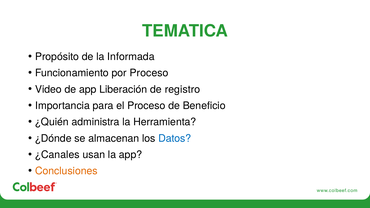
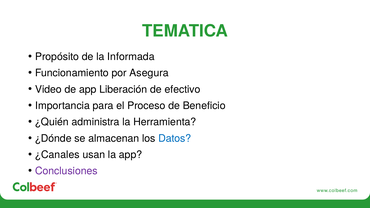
por Proceso: Proceso -> Asegura
registro: registro -> efectivo
Conclusiones colour: orange -> purple
